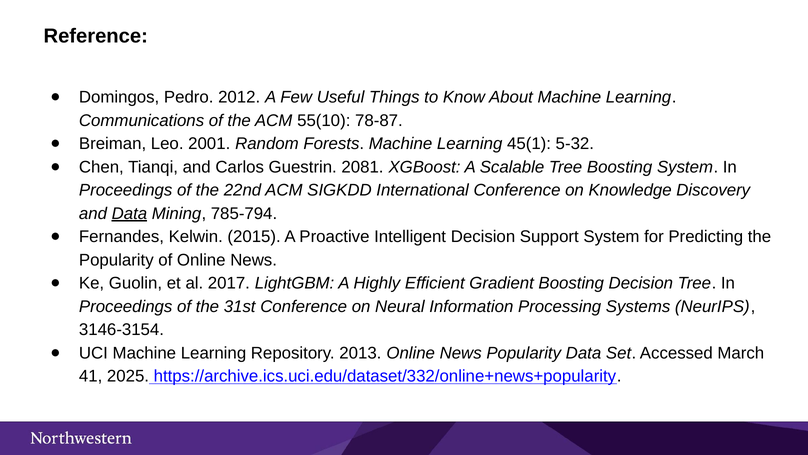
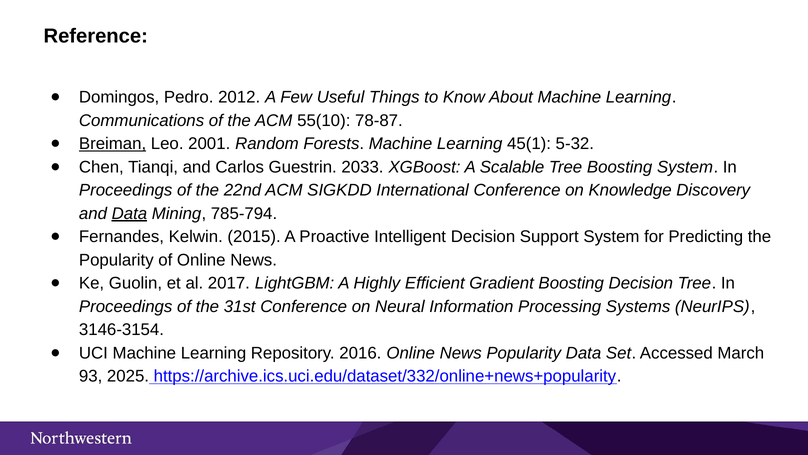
Breiman underline: none -> present
2081: 2081 -> 2033
2013: 2013 -> 2016
41: 41 -> 93
